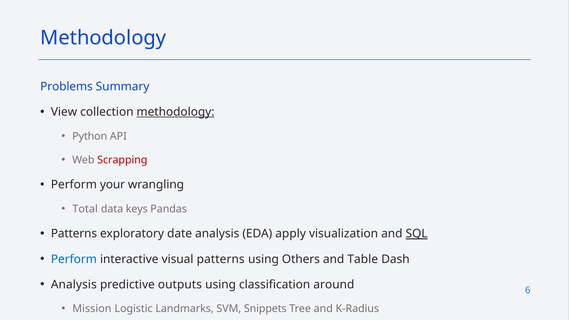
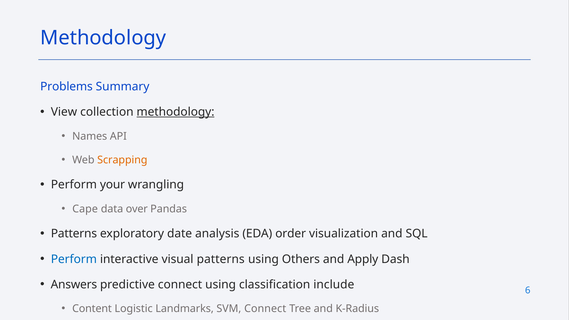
Python: Python -> Names
Scrapping colour: red -> orange
Total: Total -> Cape
keys: keys -> over
apply: apply -> order
SQL underline: present -> none
Table: Table -> Apply
Analysis at (74, 285): Analysis -> Answers
predictive outputs: outputs -> connect
around: around -> include
Mission: Mission -> Content
SVM Snippets: Snippets -> Connect
